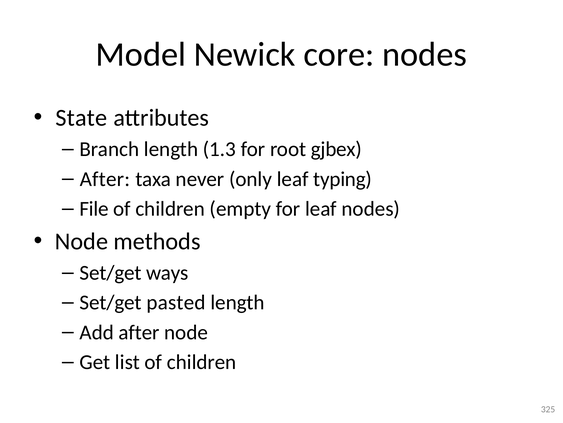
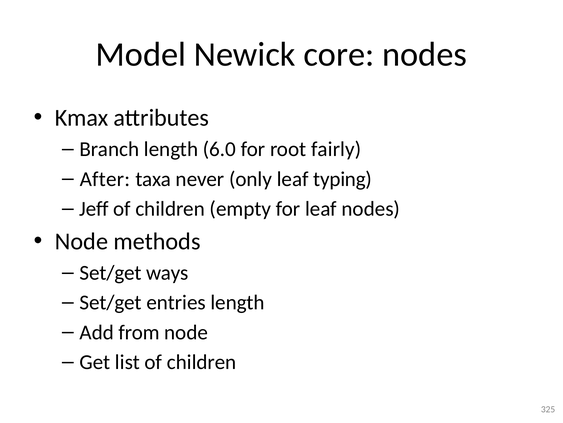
State: State -> Kmax
1.3: 1.3 -> 6.0
gjbex: gjbex -> fairly
File: File -> Jeff
pasted: pasted -> entries
Add after: after -> from
